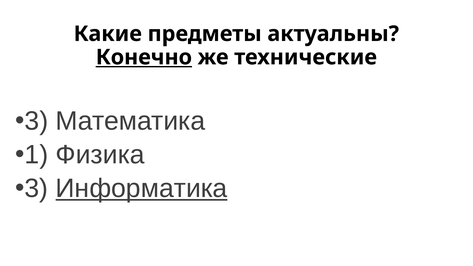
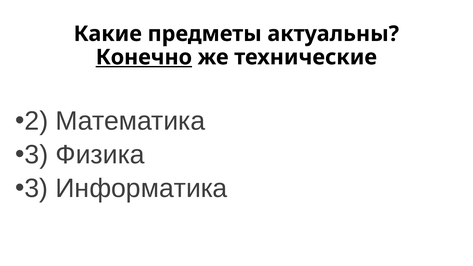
3 at (36, 121): 3 -> 2
1 at (36, 155): 1 -> 3
Информатика underline: present -> none
